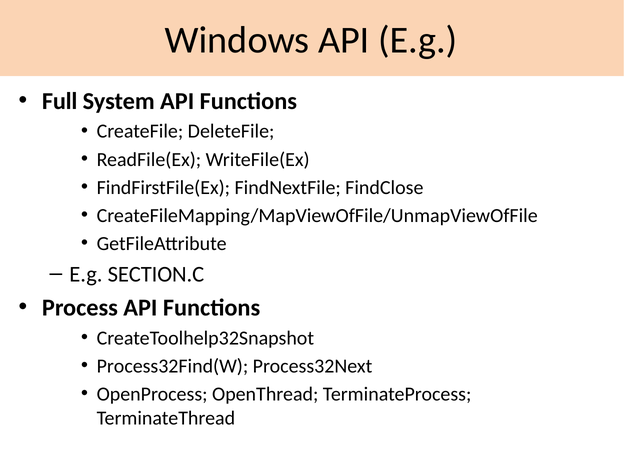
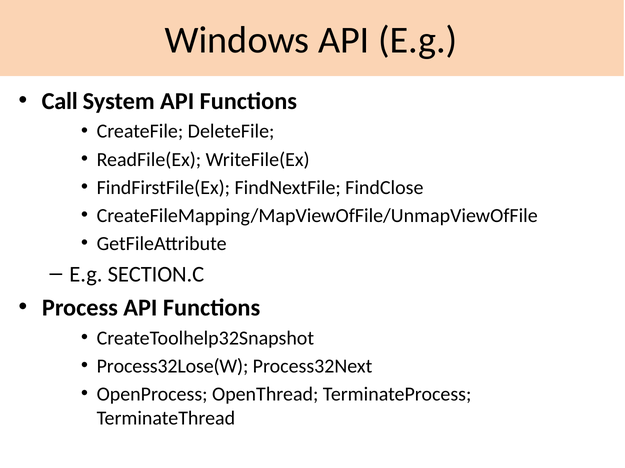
Full: Full -> Call
Process32Find(W: Process32Find(W -> Process32Lose(W
